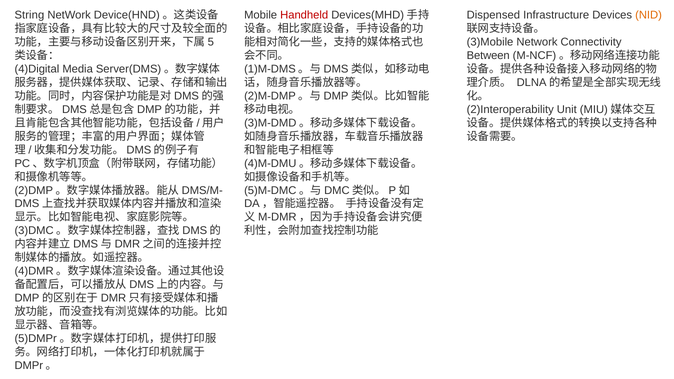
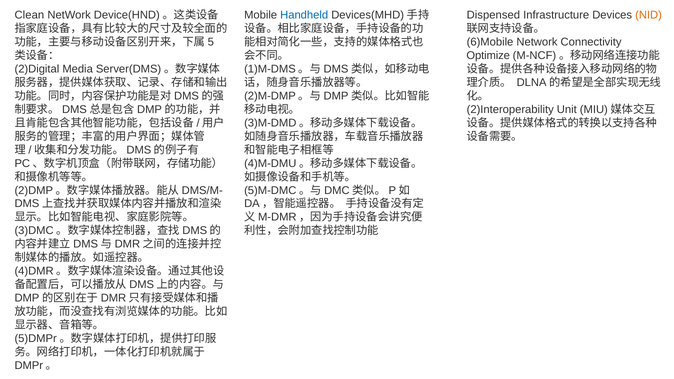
String: String -> Clean
Handheld colour: red -> blue
3)Mobile: 3)Mobile -> 6)Mobile
Between: Between -> Optimize
4)Digital: 4)Digital -> 2)Digital
